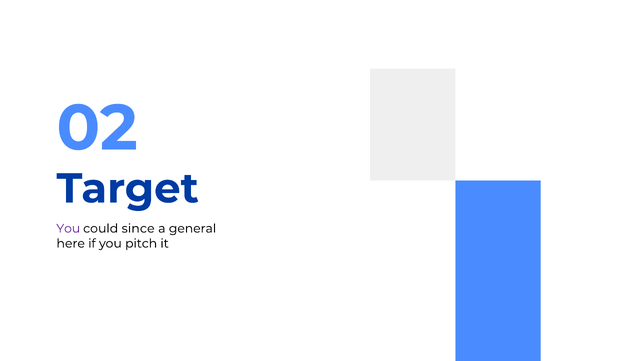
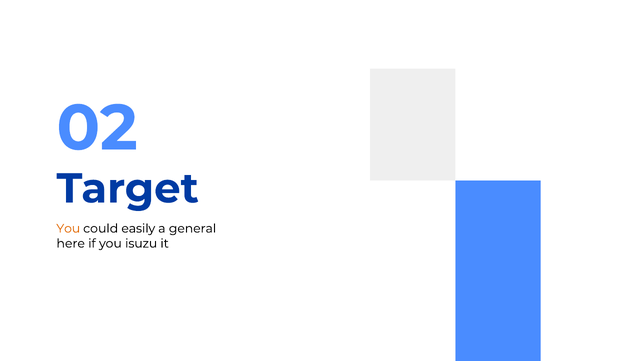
You at (68, 229) colour: purple -> orange
since: since -> easily
pitch: pitch -> isuzu
